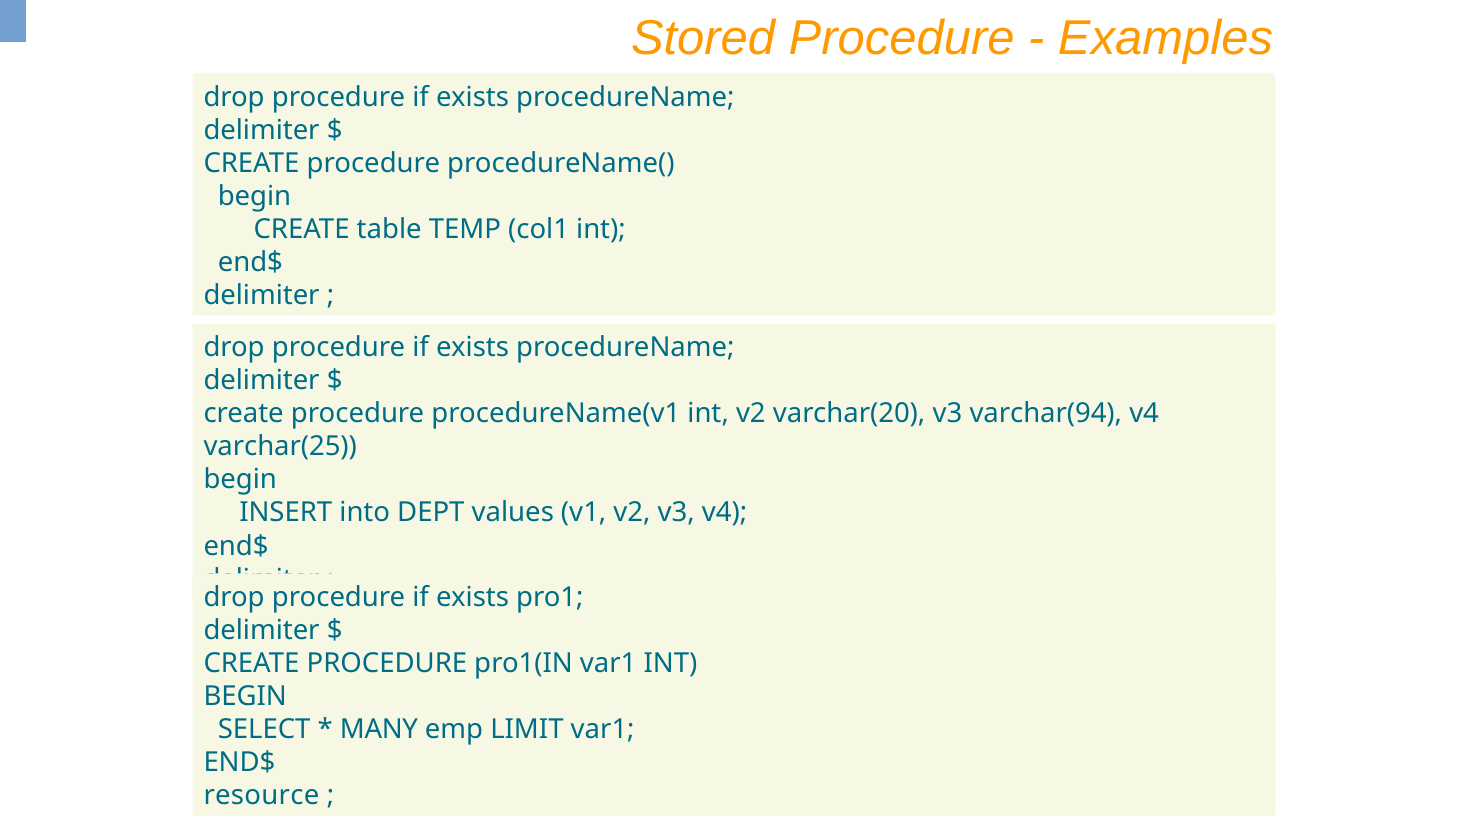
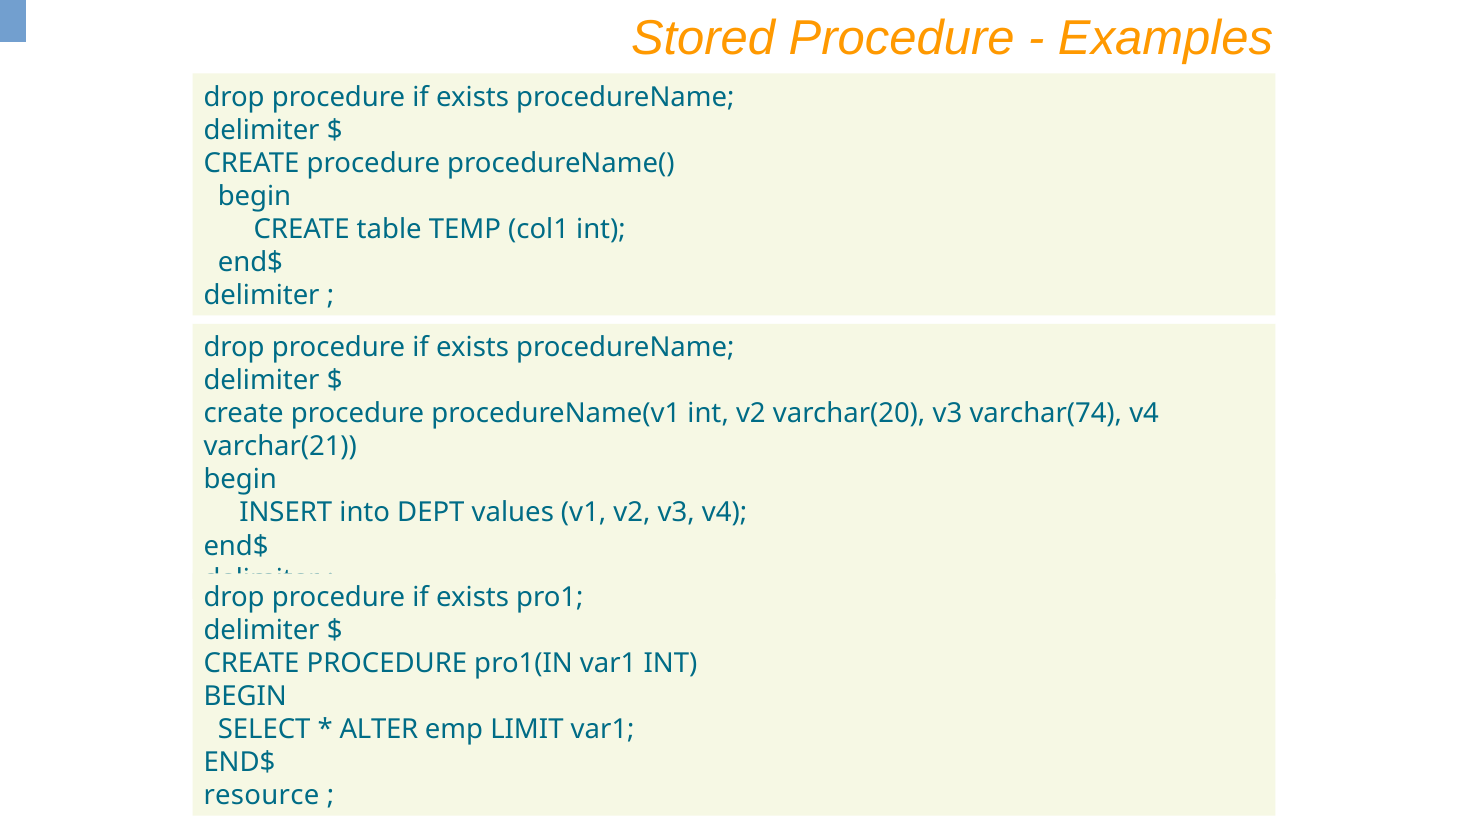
varchar(94: varchar(94 -> varchar(74
varchar(25: varchar(25 -> varchar(21
MANY: MANY -> ALTER
